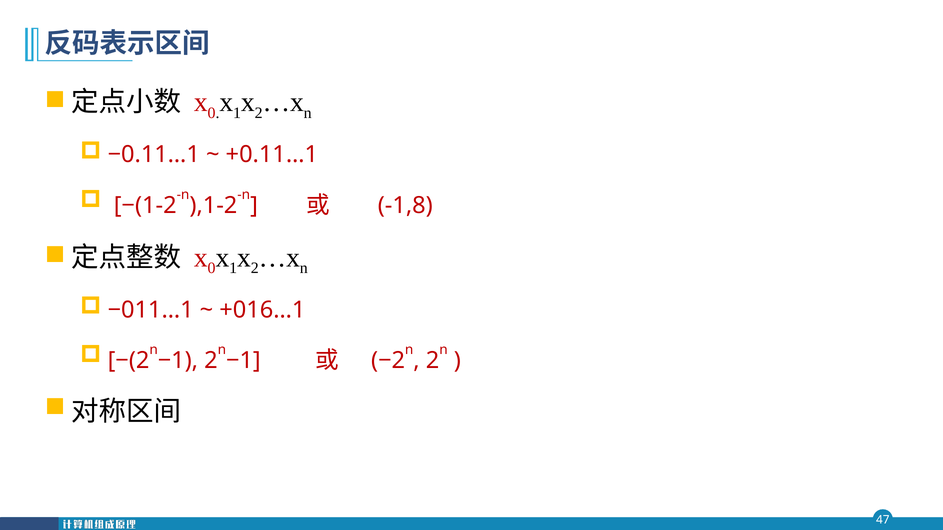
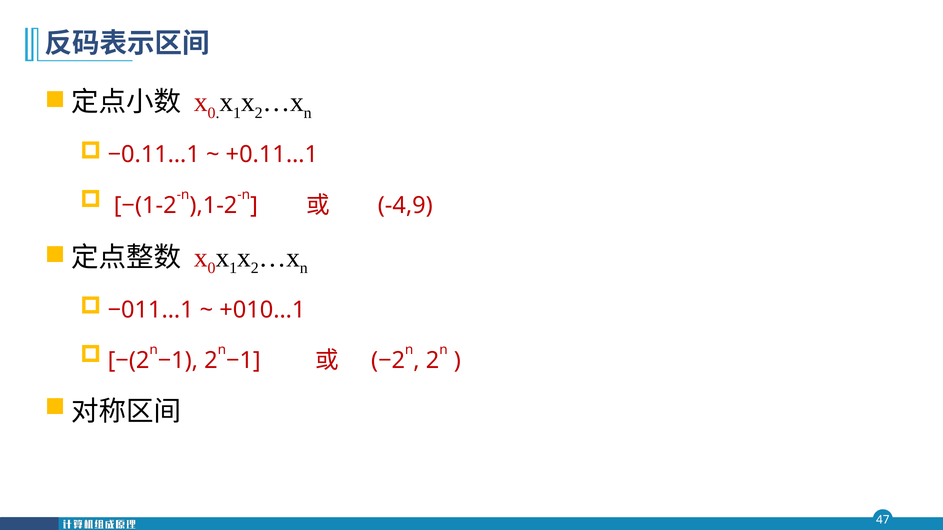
-1,8: -1,8 -> -4,9
+016…1: +016…1 -> +010…1
